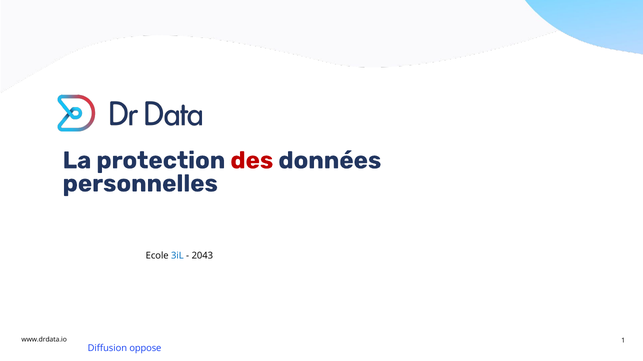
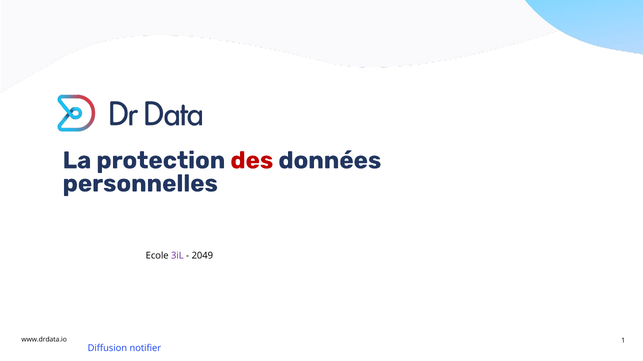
3iL colour: blue -> purple
2043: 2043 -> 2049
oppose: oppose -> notifier
